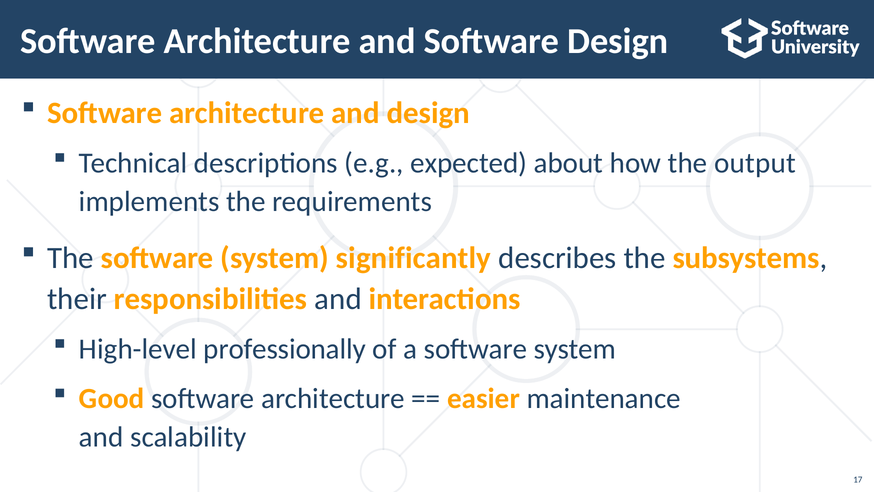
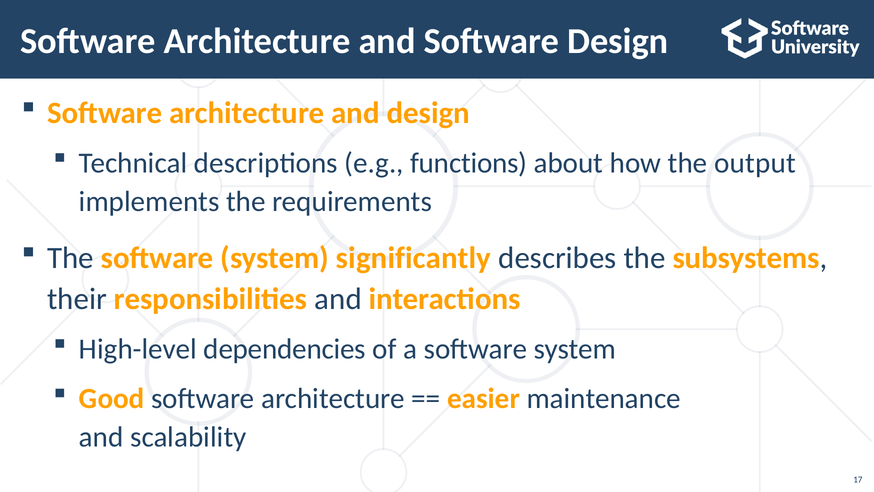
expected: expected -> functions
professionally: professionally -> dependencies
